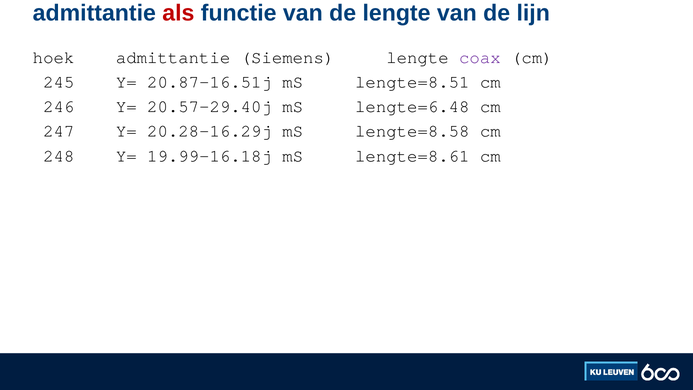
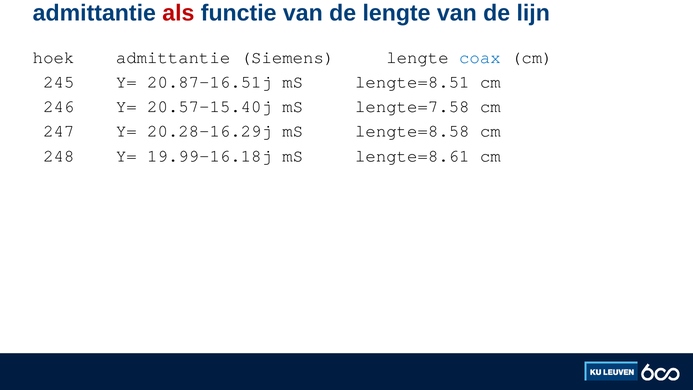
coax colour: purple -> blue
20.57-29.40j: 20.57-29.40j -> 20.57-15.40j
lengte=6.48: lengte=6.48 -> lengte=7.58
